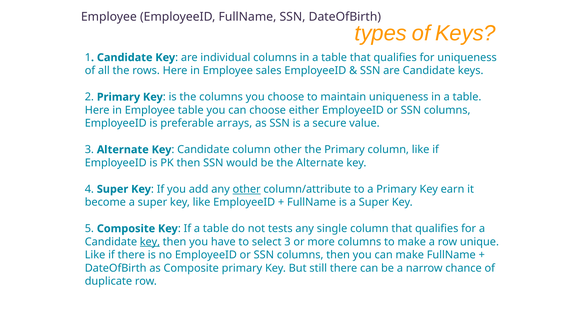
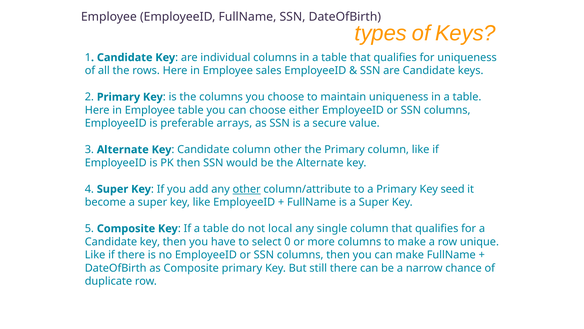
earn: earn -> seed
tests: tests -> local
key at (150, 241) underline: present -> none
select 3: 3 -> 0
